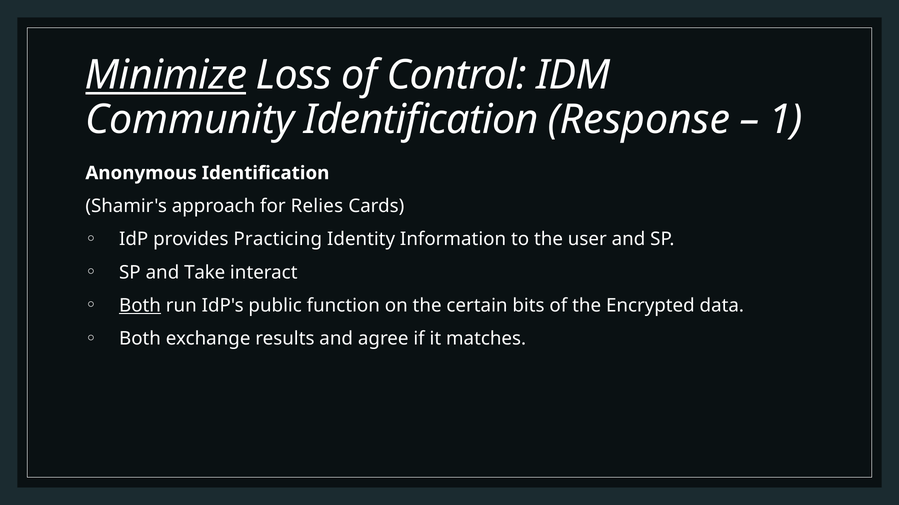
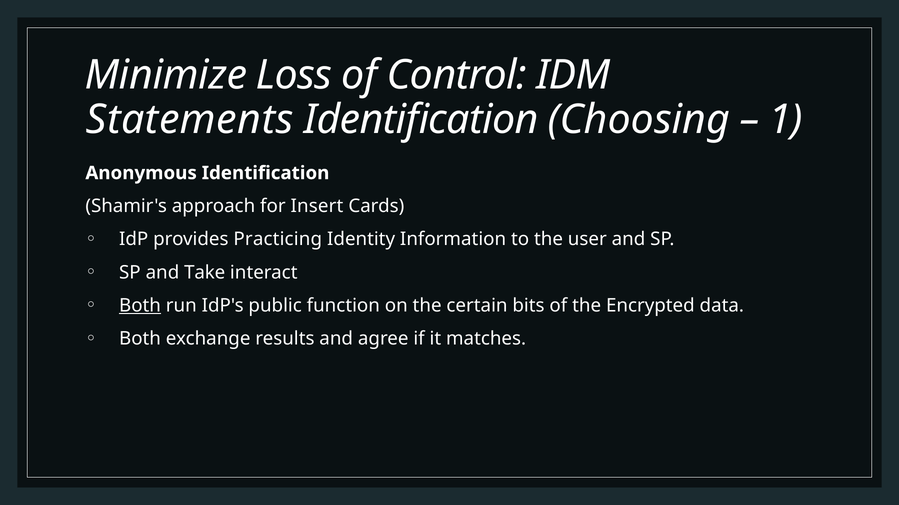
Minimize underline: present -> none
Community: Community -> Statements
Response: Response -> Choosing
Relies: Relies -> Insert
